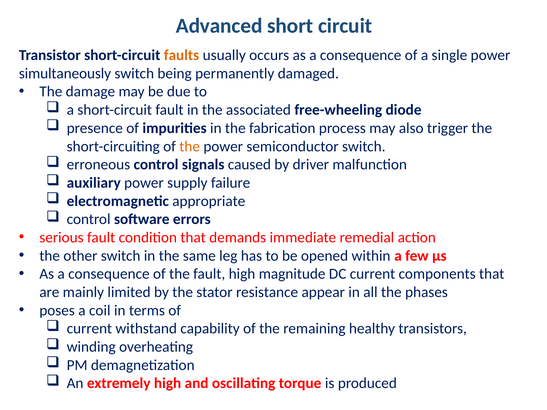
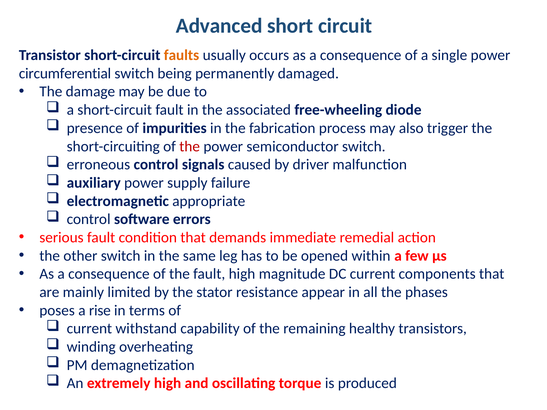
simultaneously: simultaneously -> circumferential
the at (190, 146) colour: orange -> red
coil: coil -> rise
